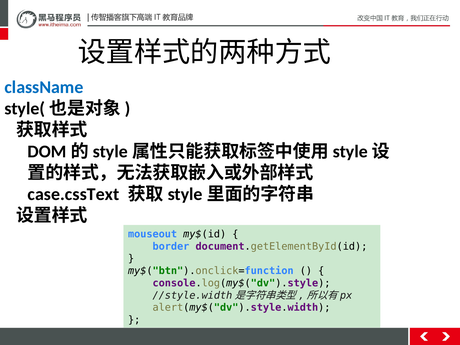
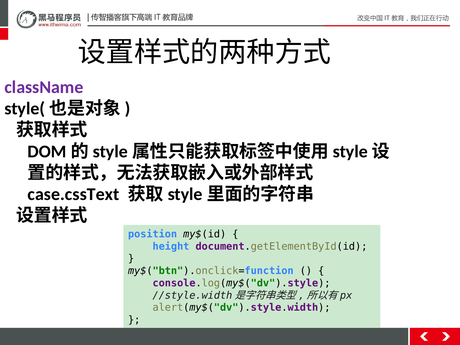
className colour: blue -> purple
mouseout: mouseout -> position
border: border -> height
